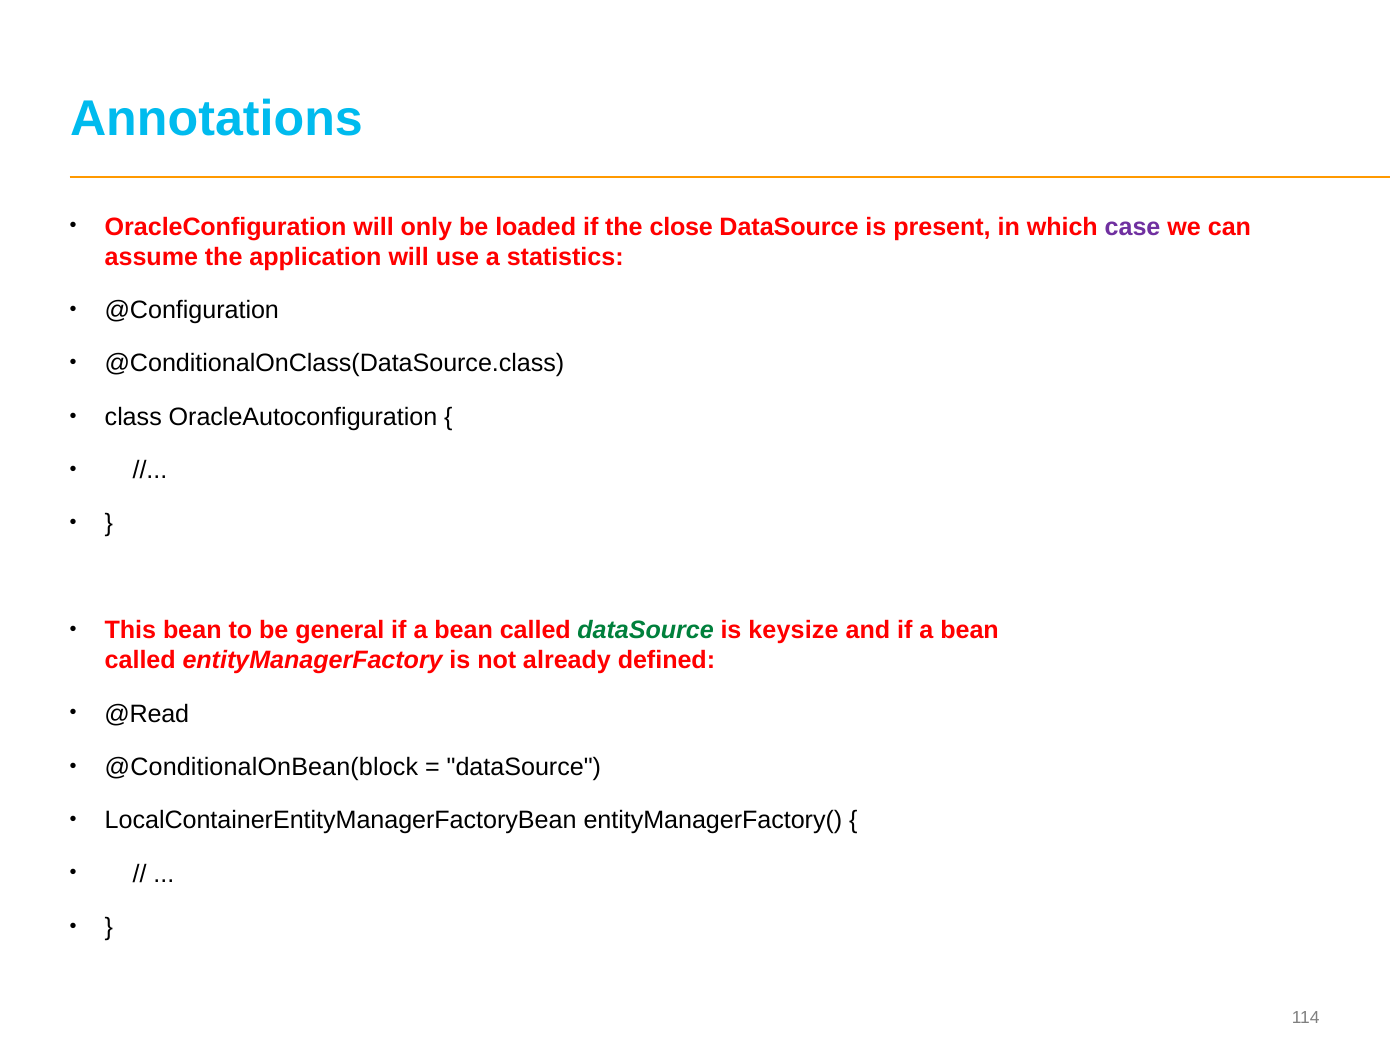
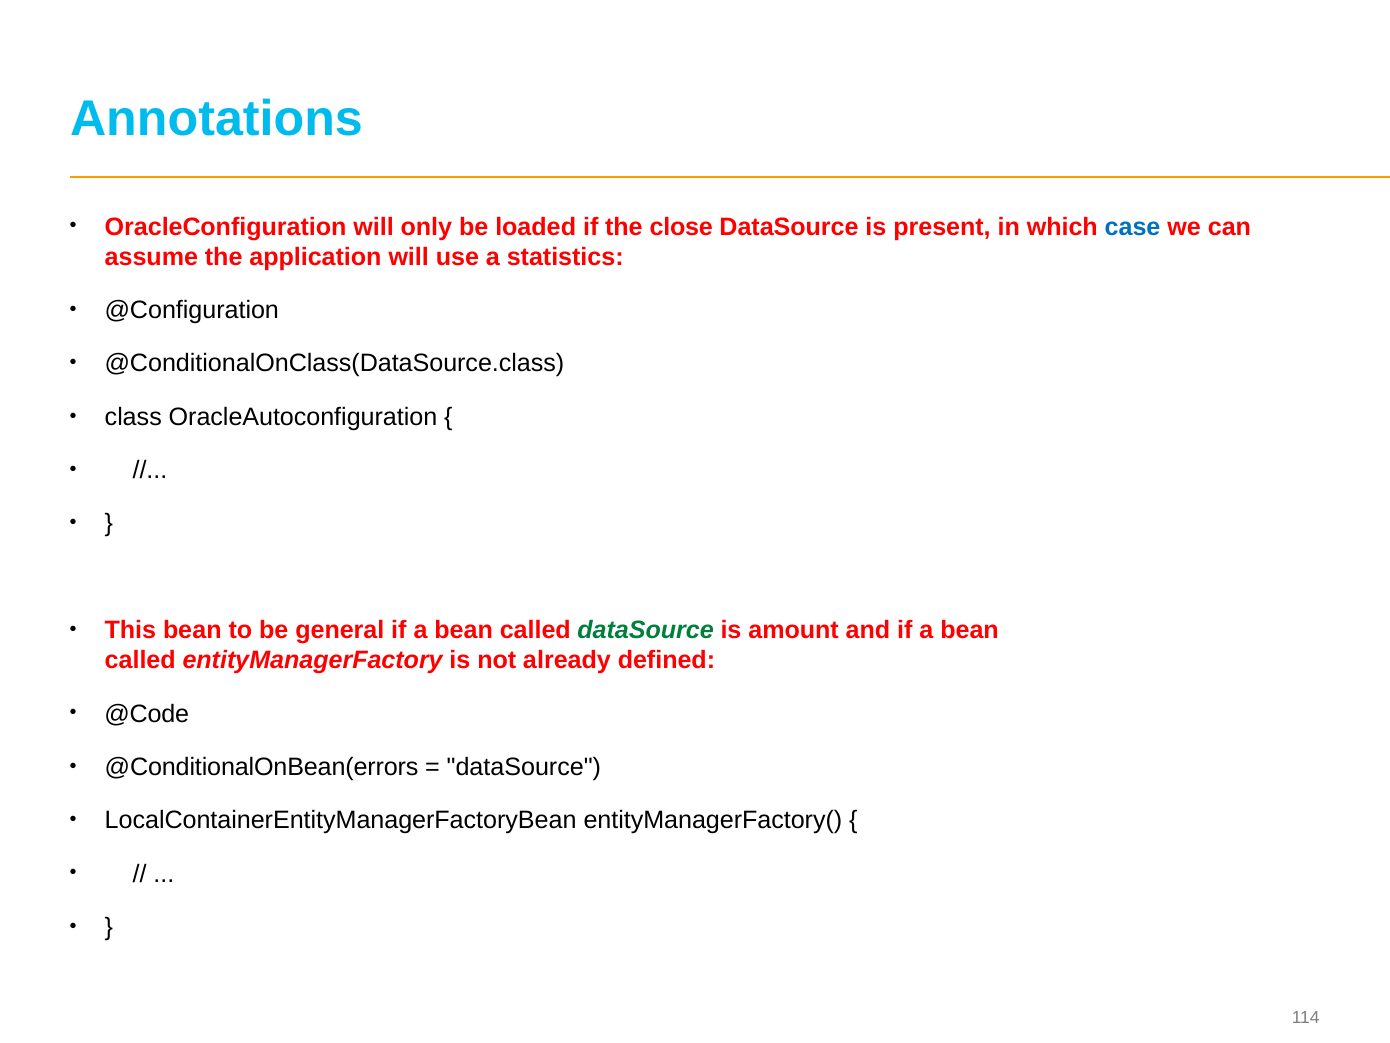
case colour: purple -> blue
keysize: keysize -> amount
@Read: @Read -> @Code
@ConditionalOnBean(block: @ConditionalOnBean(block -> @ConditionalOnBean(errors
